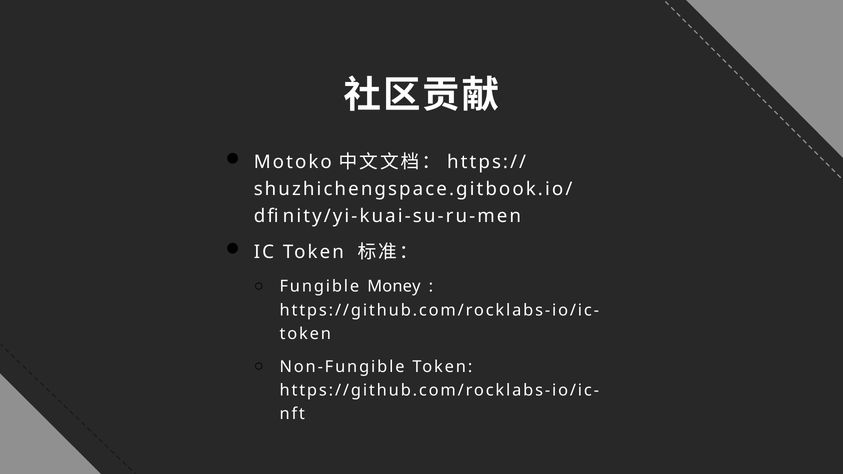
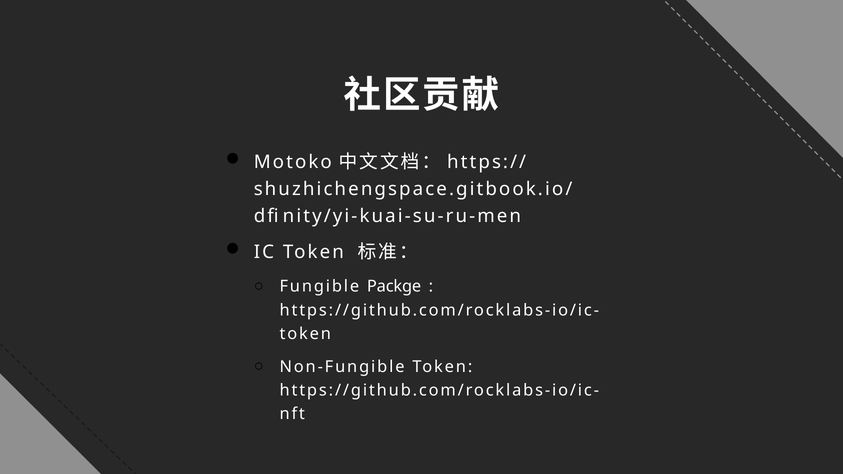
Money: Money -> Packge
